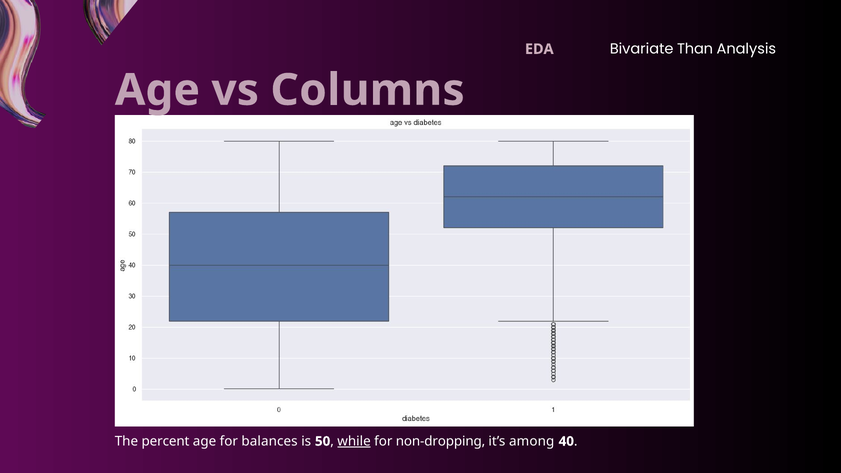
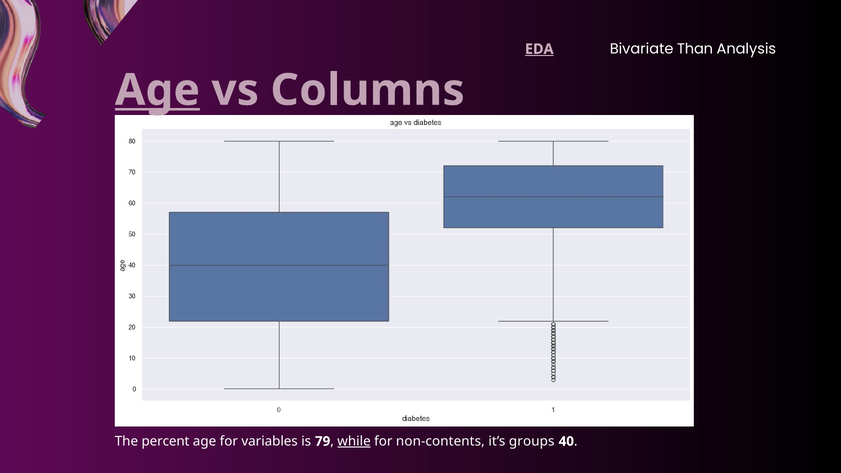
EDA underline: none -> present
Age at (157, 90) underline: none -> present
balances: balances -> variables
50: 50 -> 79
non-dropping: non-dropping -> non-contents
among: among -> groups
